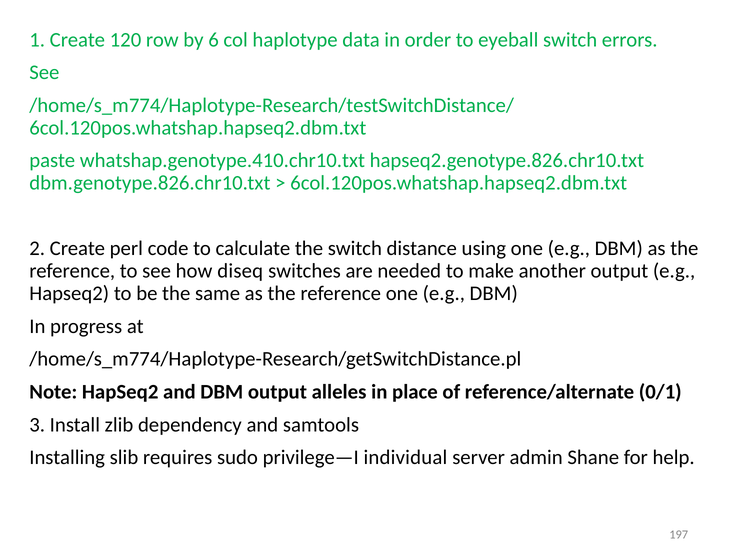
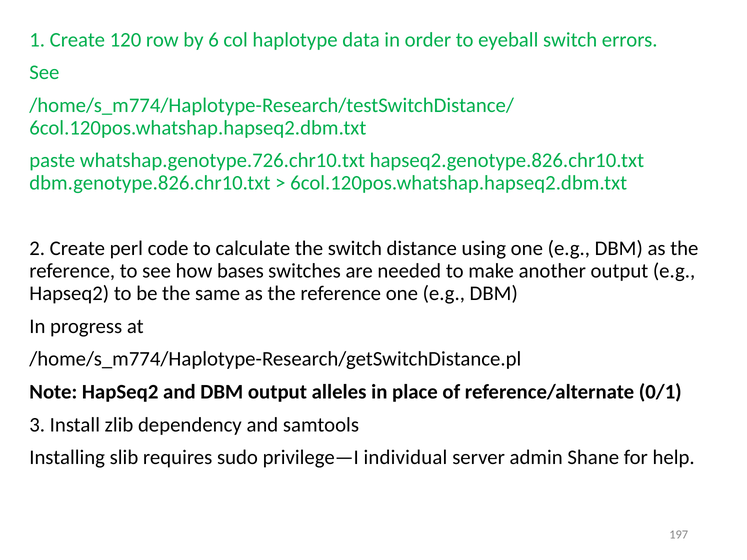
whatshap.genotype.410.chr10.txt: whatshap.genotype.410.chr10.txt -> whatshap.genotype.726.chr10.txt
diseq: diseq -> bases
